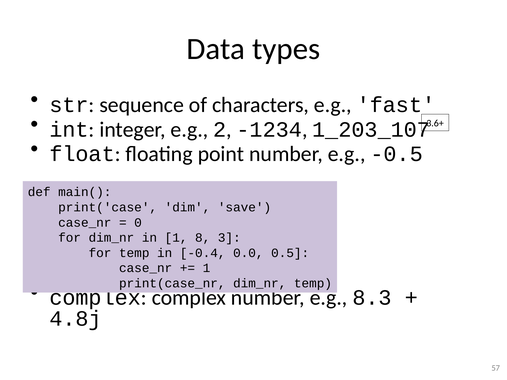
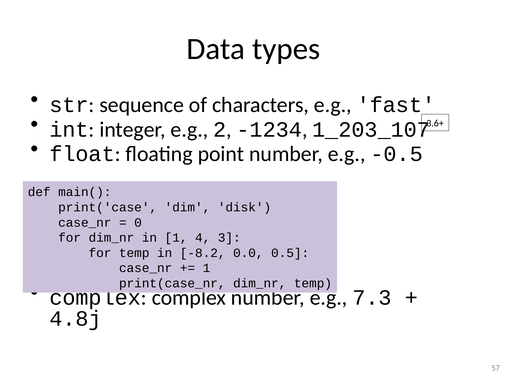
save: save -> disk
8: 8 -> 4
-0.4: -0.4 -> -8.2
8.3: 8.3 -> 7.3
